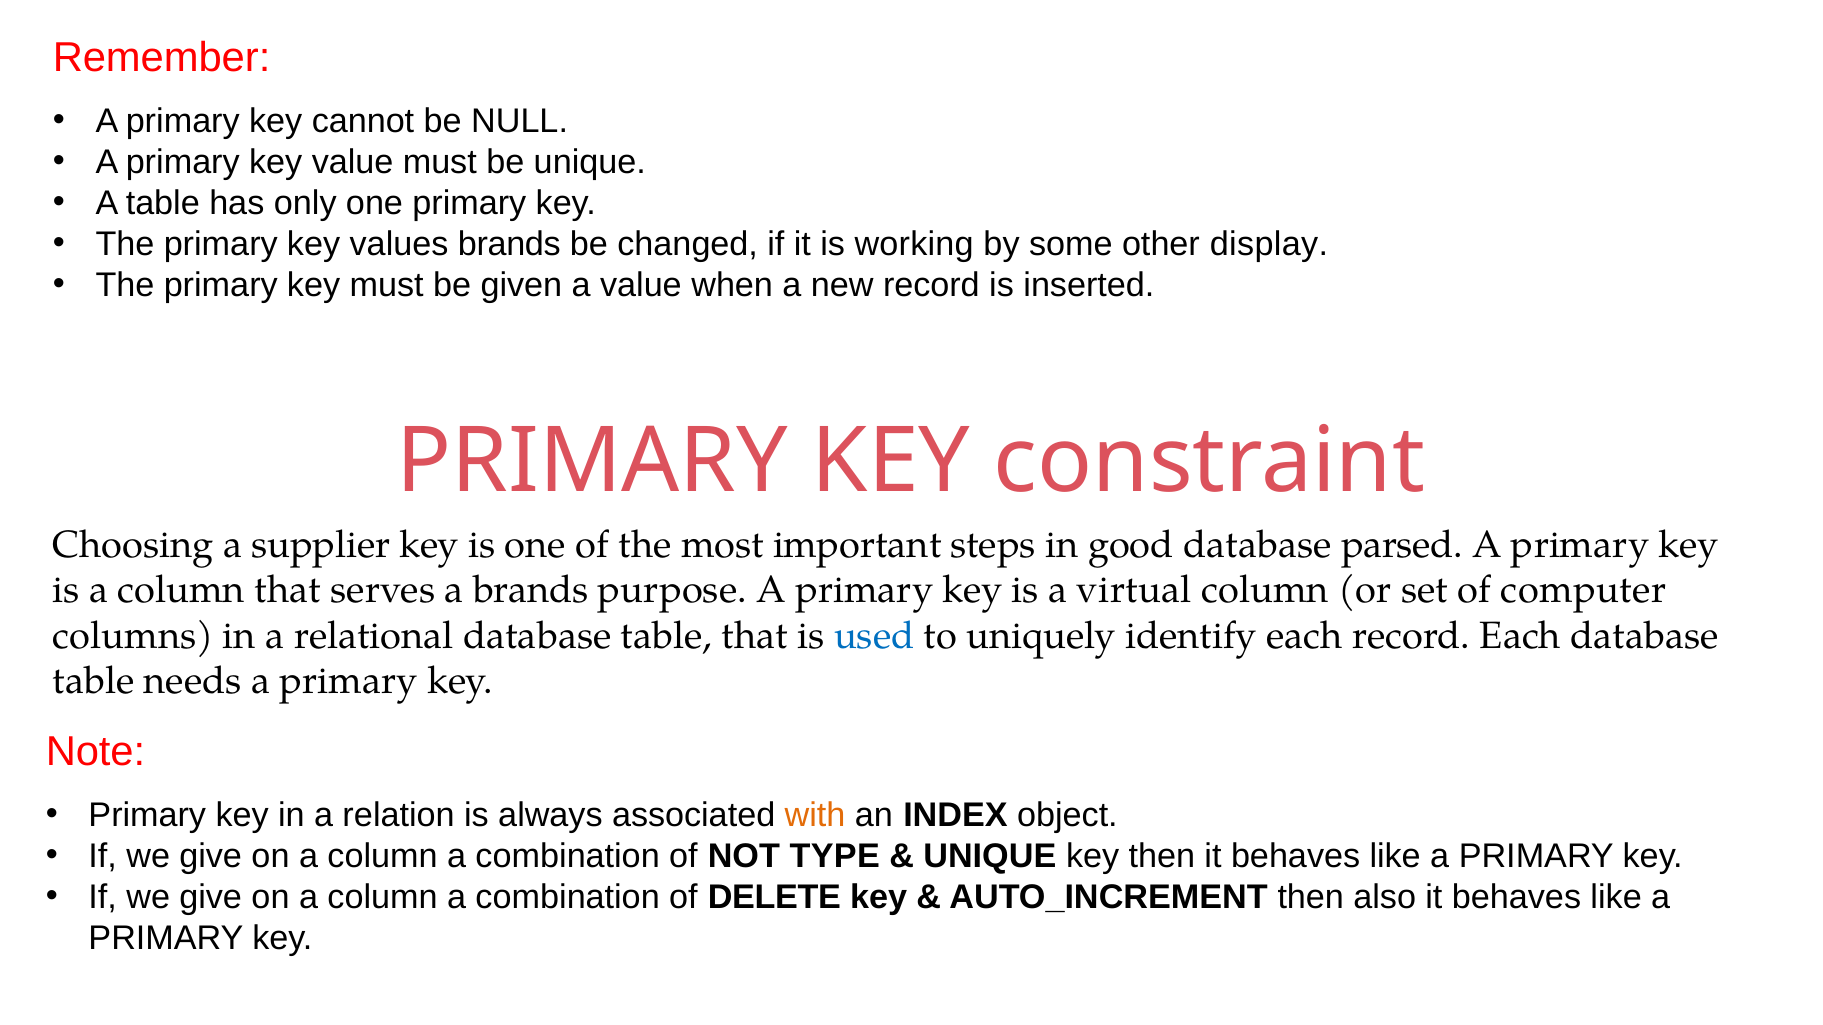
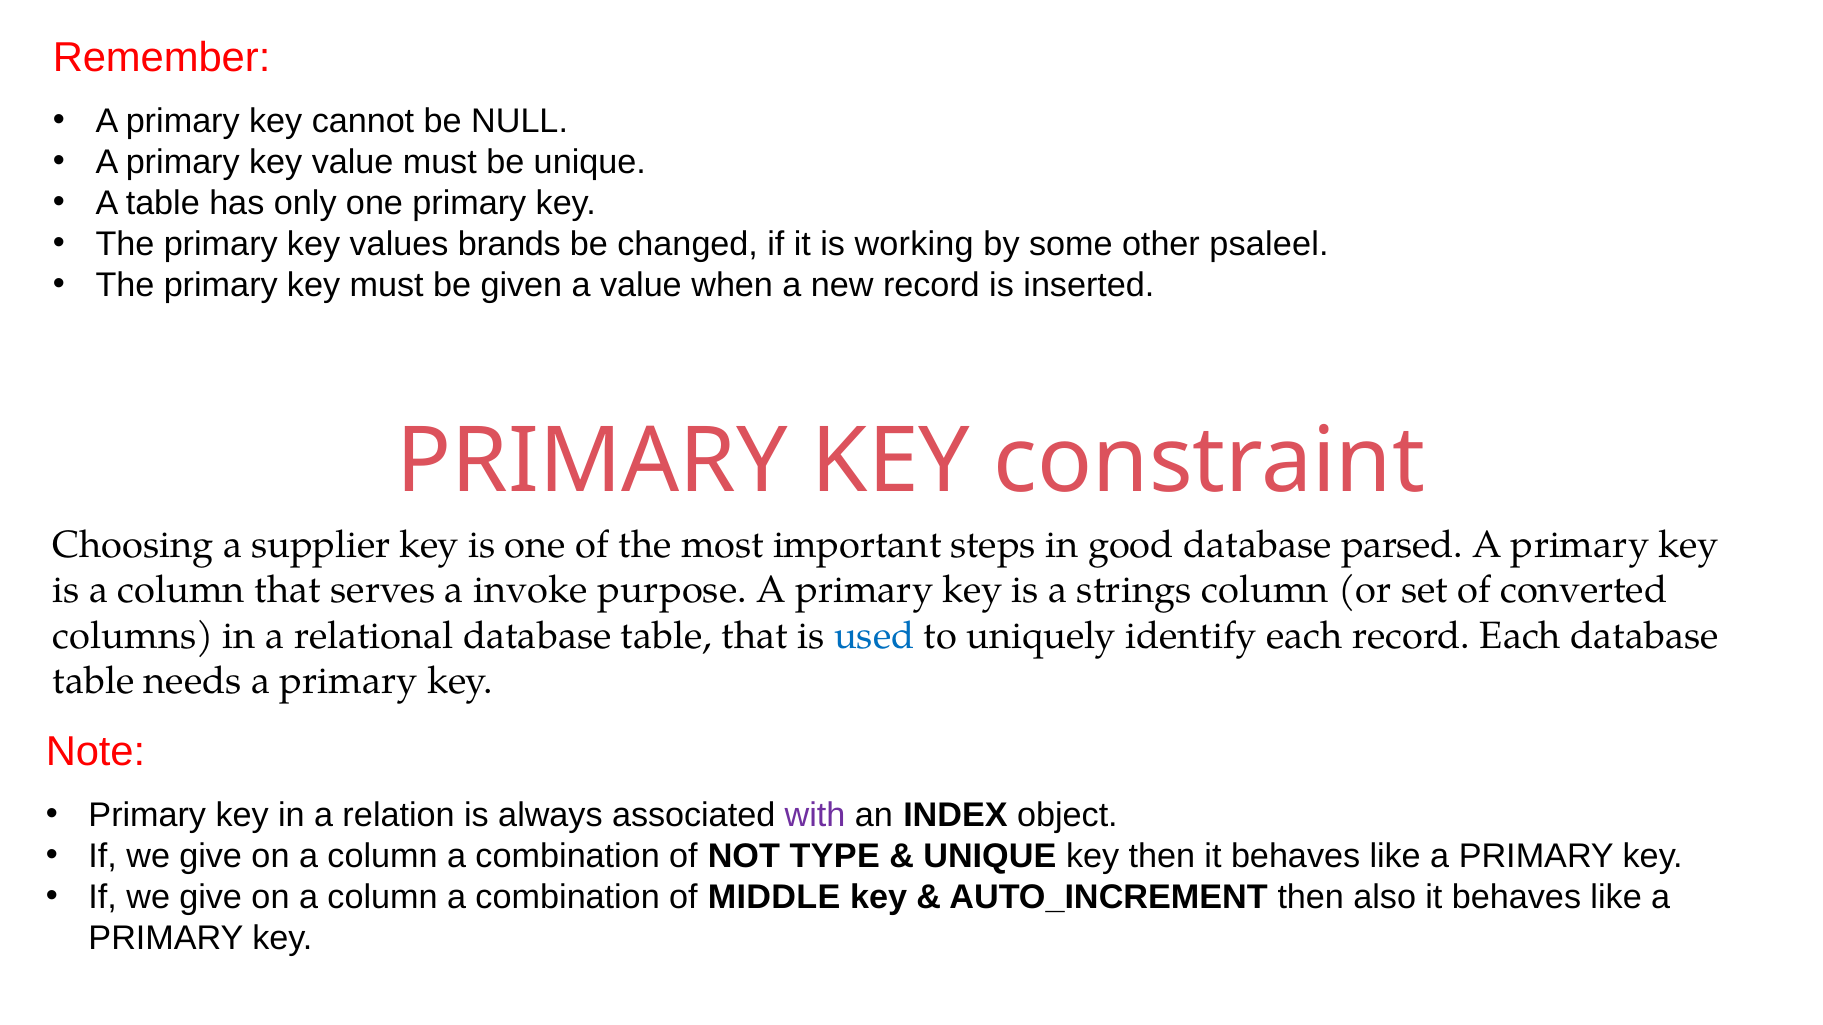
display: display -> psaleel
a brands: brands -> invoke
virtual: virtual -> strings
computer: computer -> converted
with colour: orange -> purple
DELETE: DELETE -> MIDDLE
